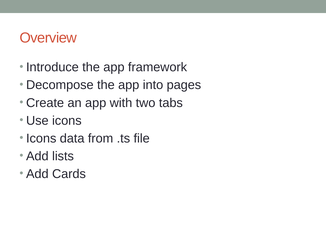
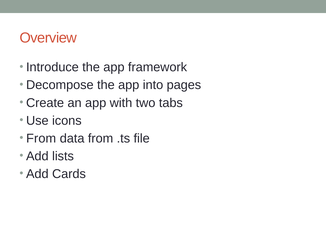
Icons at (41, 138): Icons -> From
